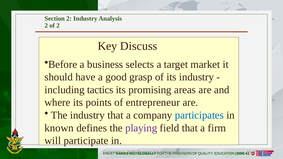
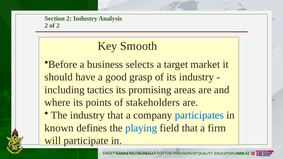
Discuss: Discuss -> Smooth
entrepreneur: entrepreneur -> stakeholders
playing colour: purple -> blue
